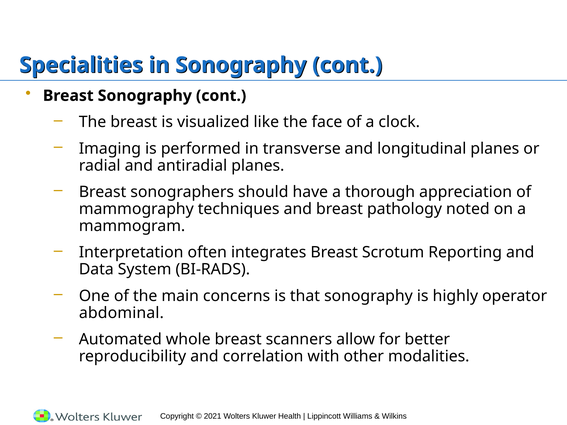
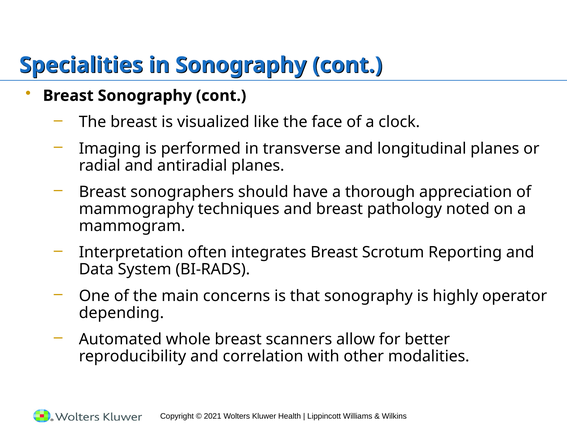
abdominal: abdominal -> depending
